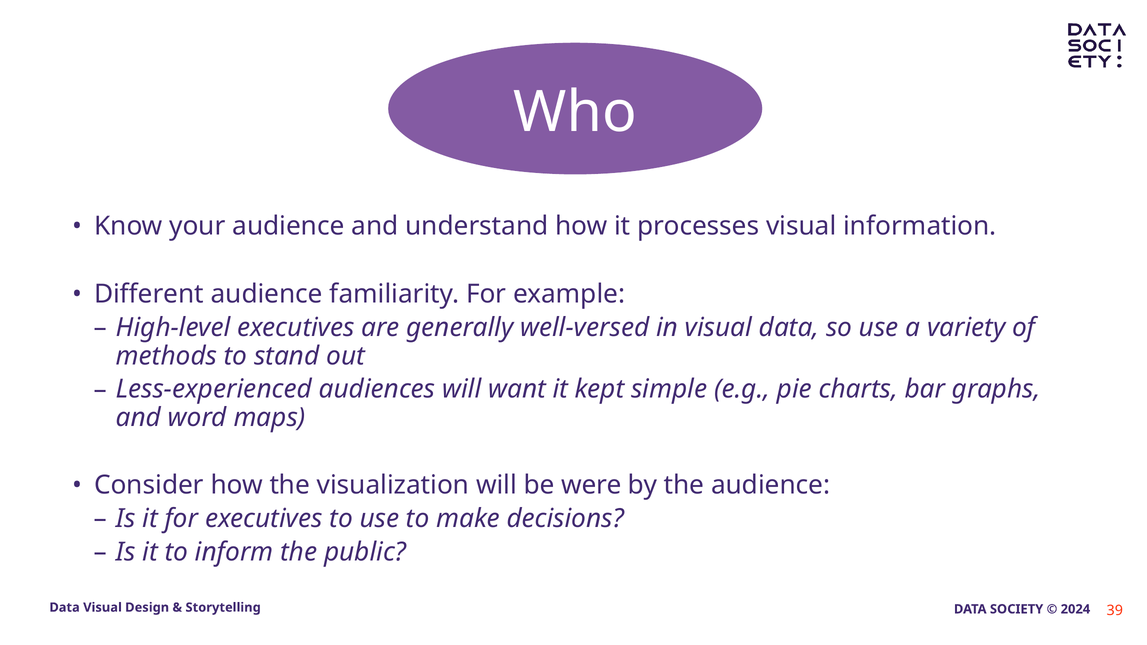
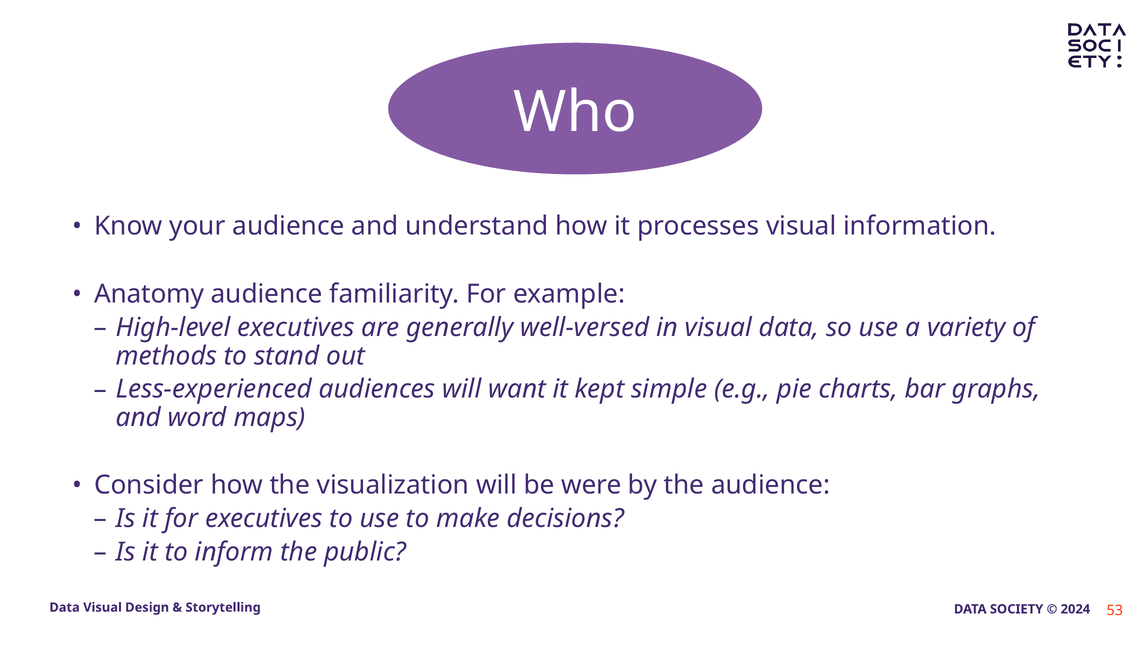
Different: Different -> Anatomy
39: 39 -> 53
